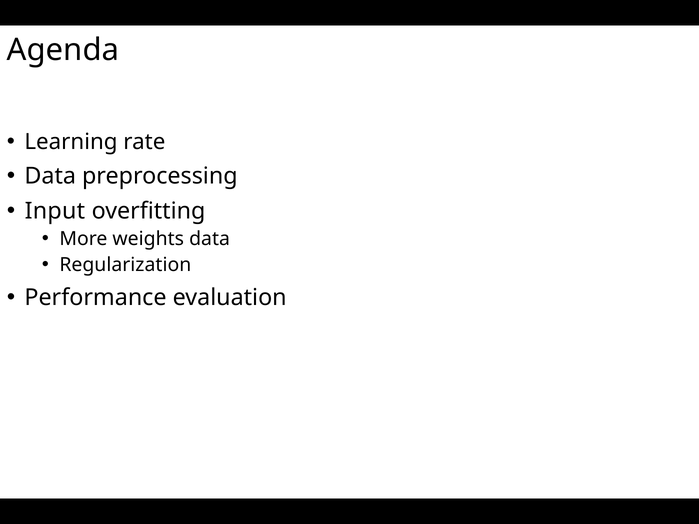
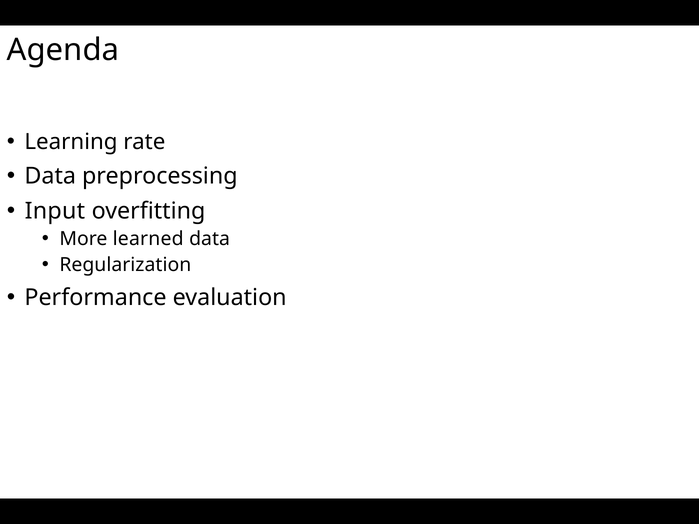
weights: weights -> learned
